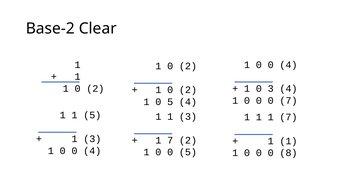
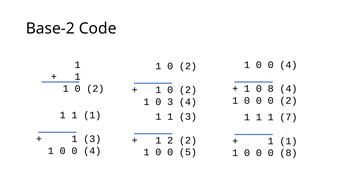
Clear: Clear -> Code
1 0 3: 3 -> 8
0 0 7: 7 -> 2
1 0 5: 5 -> 3
5 at (92, 115): 5 -> 1
7 at (170, 140): 7 -> 2
